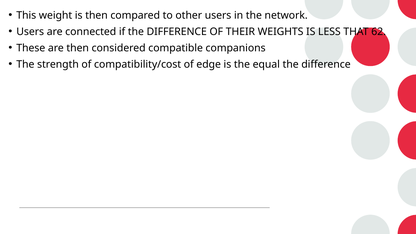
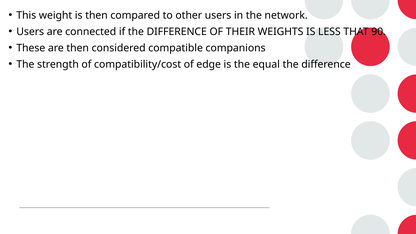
62: 62 -> 90
